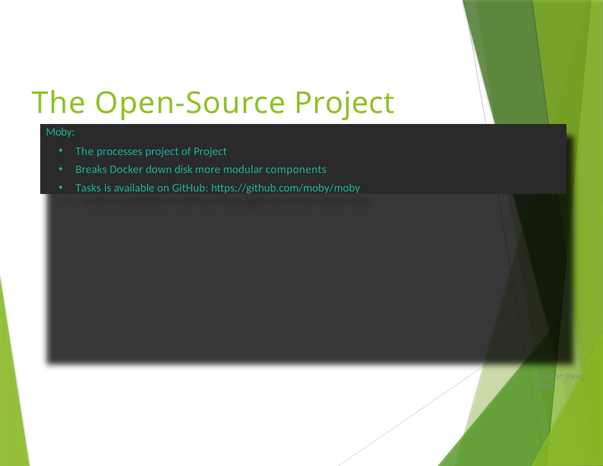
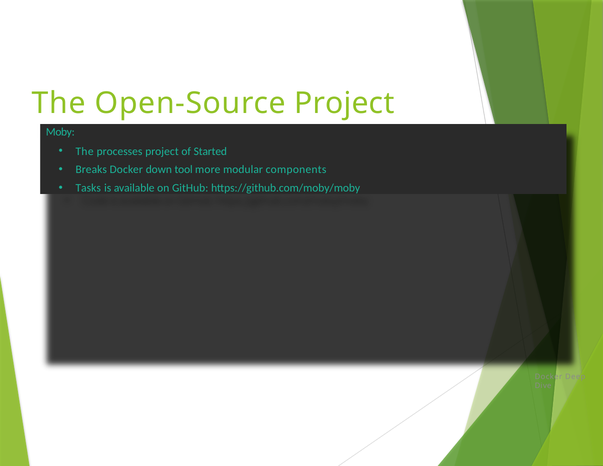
of Project: Project -> Started
disk: disk -> tool
